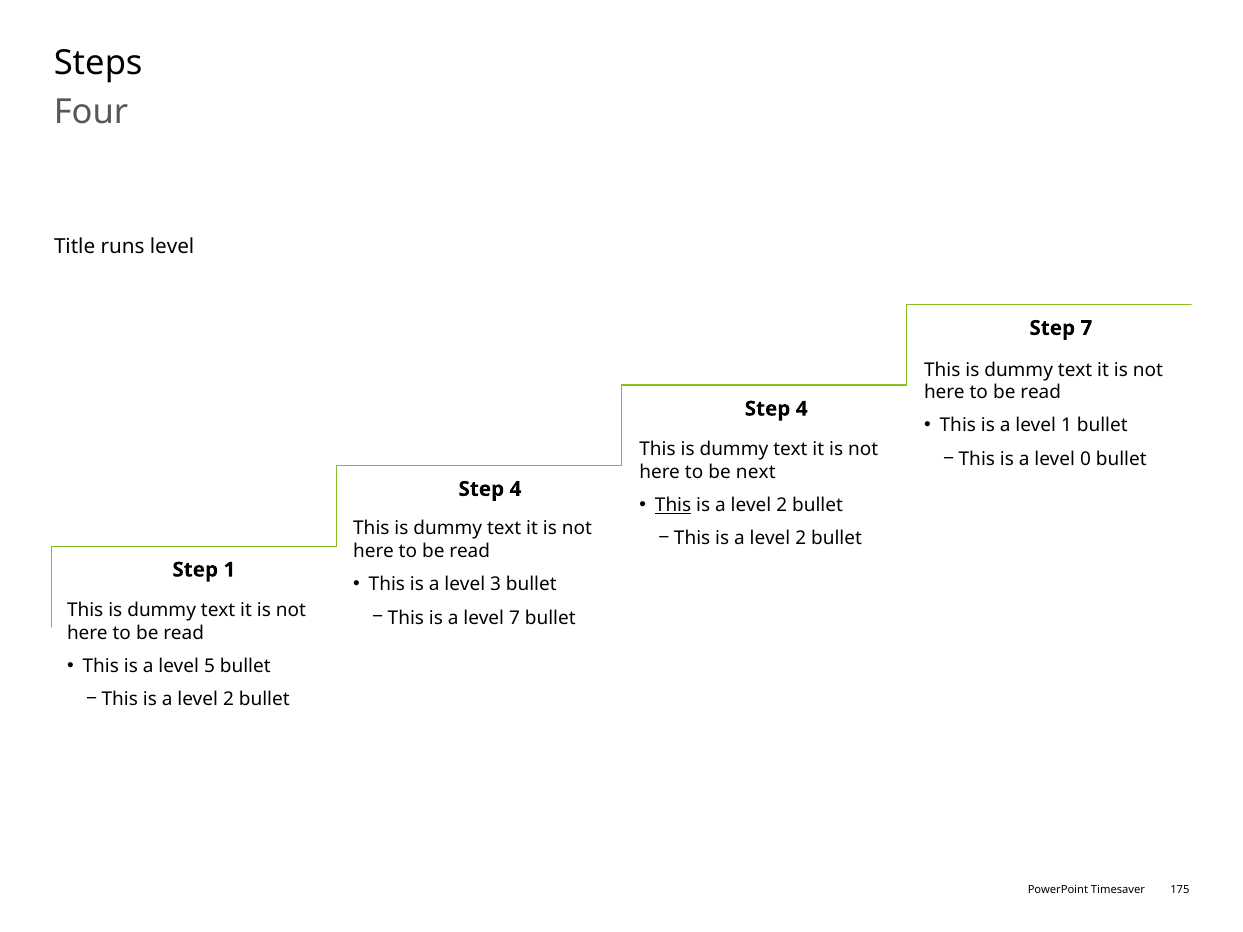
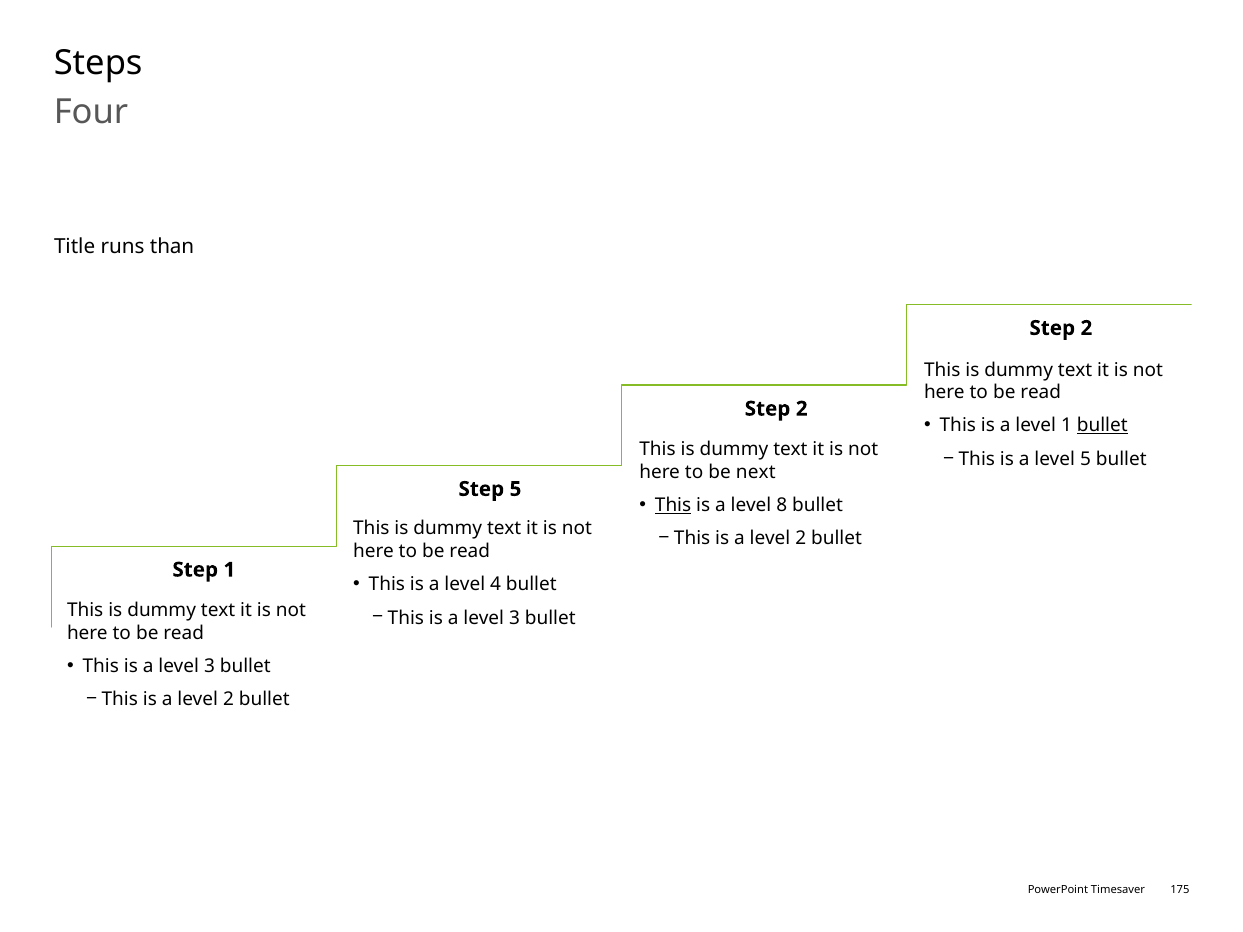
runs level: level -> than
7 at (1086, 328): 7 -> 2
4 at (802, 409): 4 -> 2
bullet at (1102, 426) underline: none -> present
level 0: 0 -> 5
4 at (515, 489): 4 -> 5
2 at (782, 505): 2 -> 8
3: 3 -> 4
7 at (515, 618): 7 -> 3
5 at (209, 667): 5 -> 3
